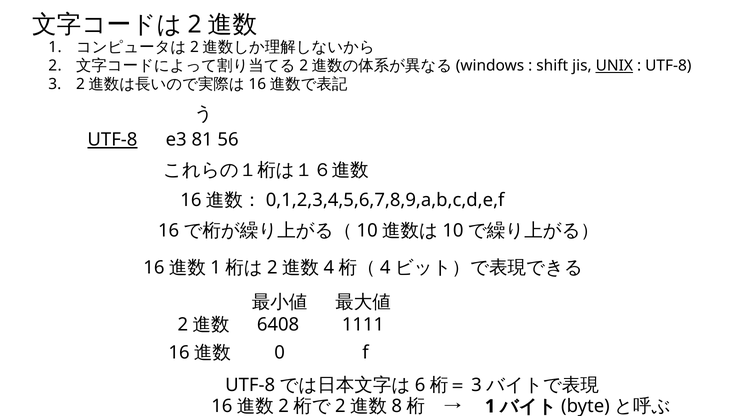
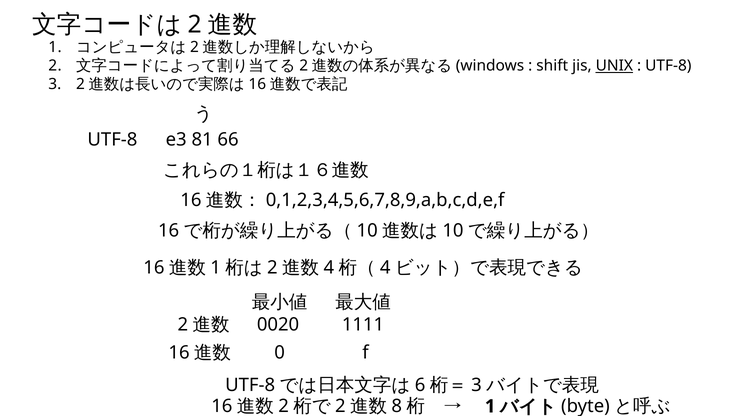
UTF-8 at (112, 140) underline: present -> none
56: 56 -> 66
6408: 6408 -> 0020
